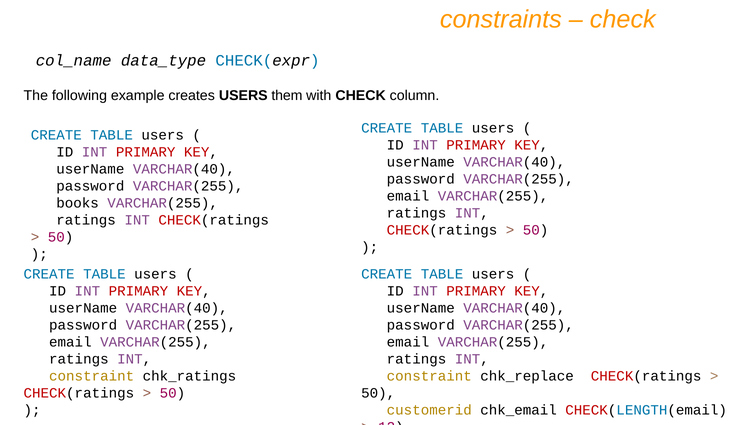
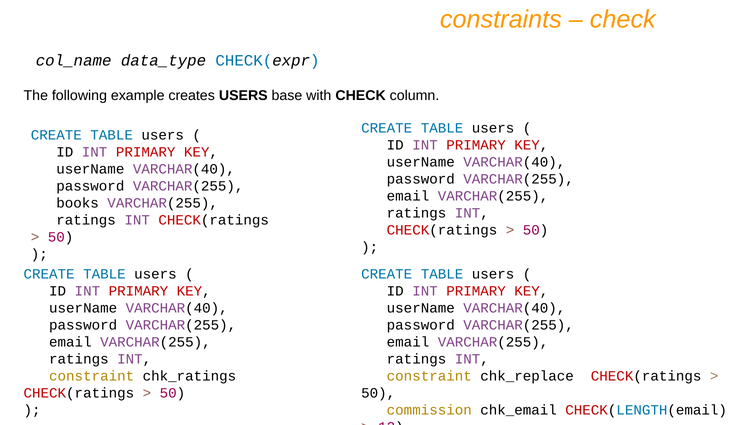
them: them -> base
customerid: customerid -> commission
